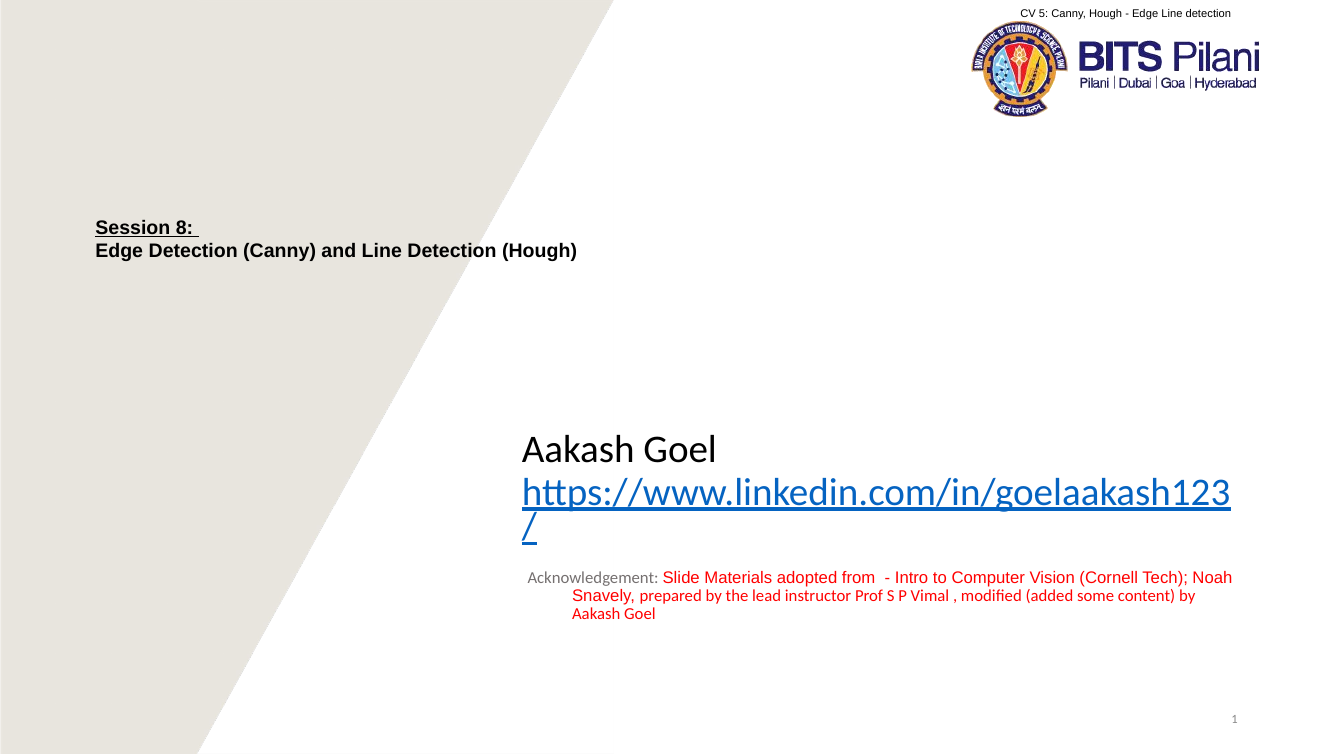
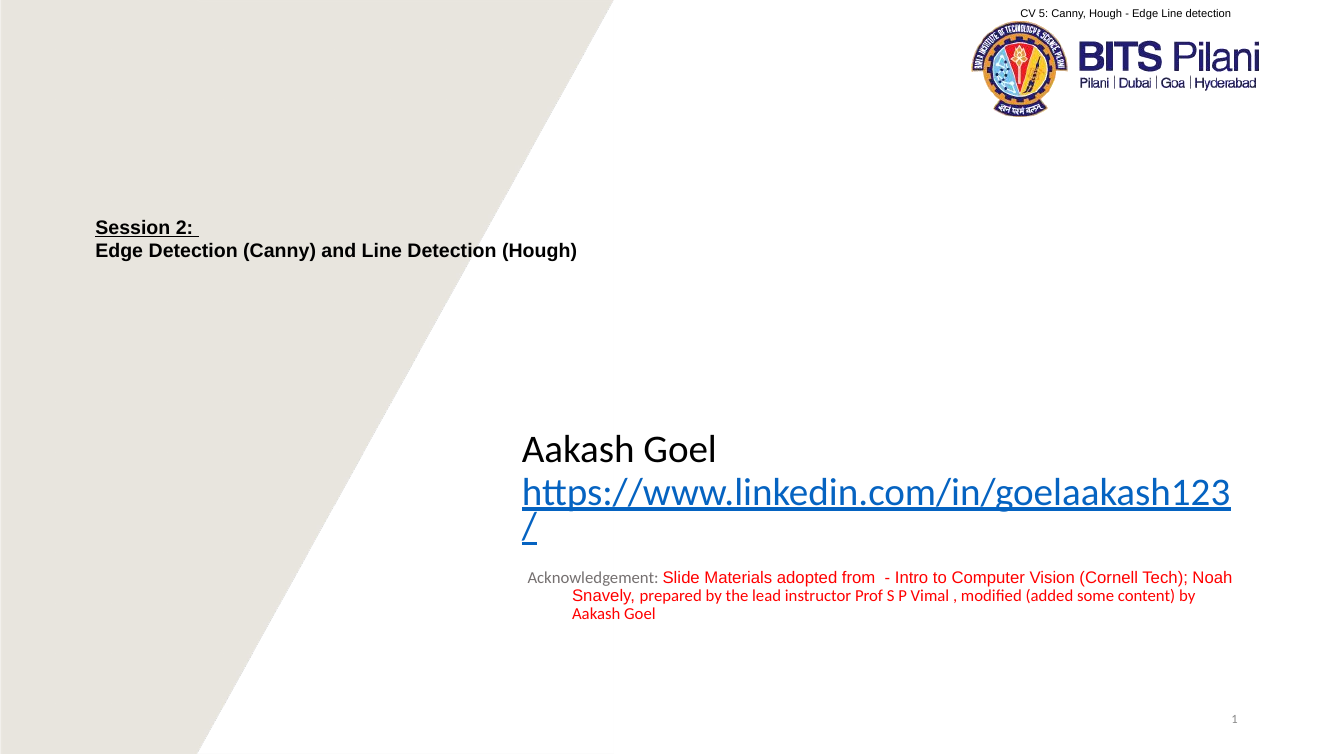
8: 8 -> 2
